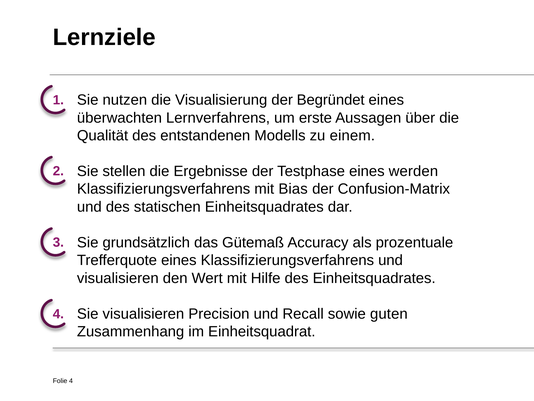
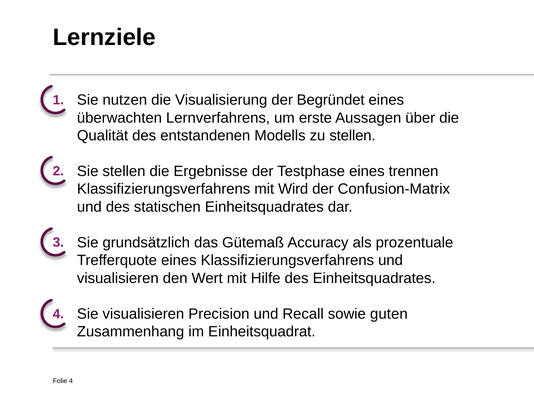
zu einem: einem -> stellen
werden: werden -> trennen
Bias: Bias -> Wird
